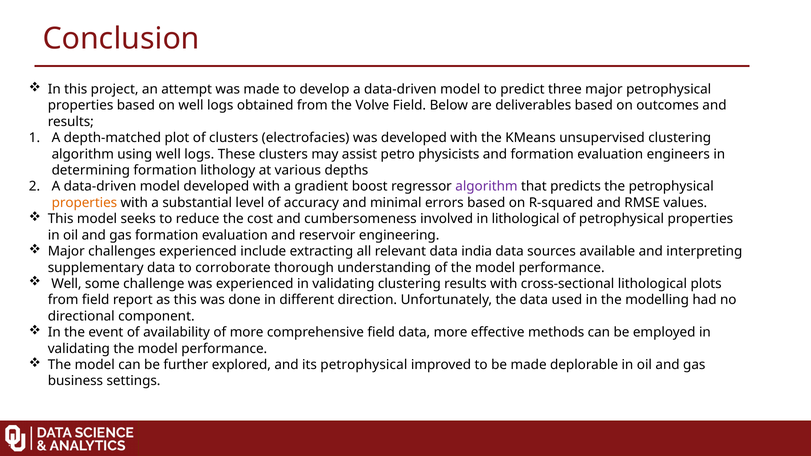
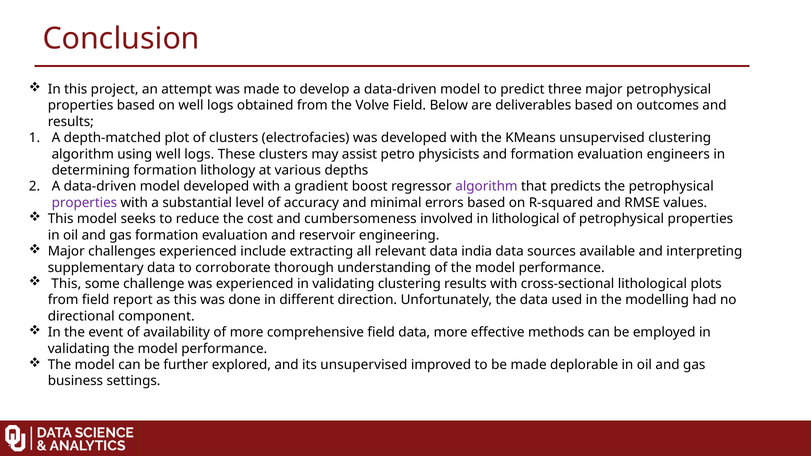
properties at (84, 203) colour: orange -> purple
Well at (66, 284): Well -> This
its petrophysical: petrophysical -> unsupervised
